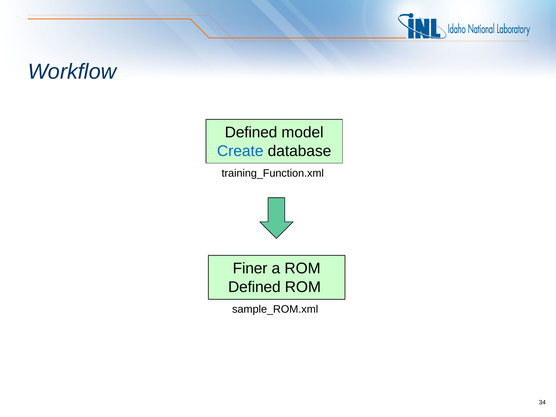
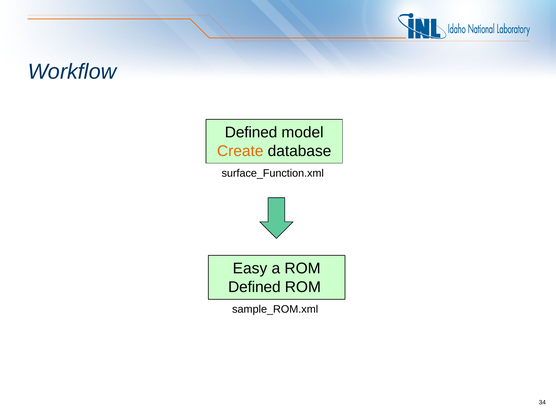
Create colour: blue -> orange
training_Function.xml: training_Function.xml -> surface_Function.xml
Finer: Finer -> Easy
